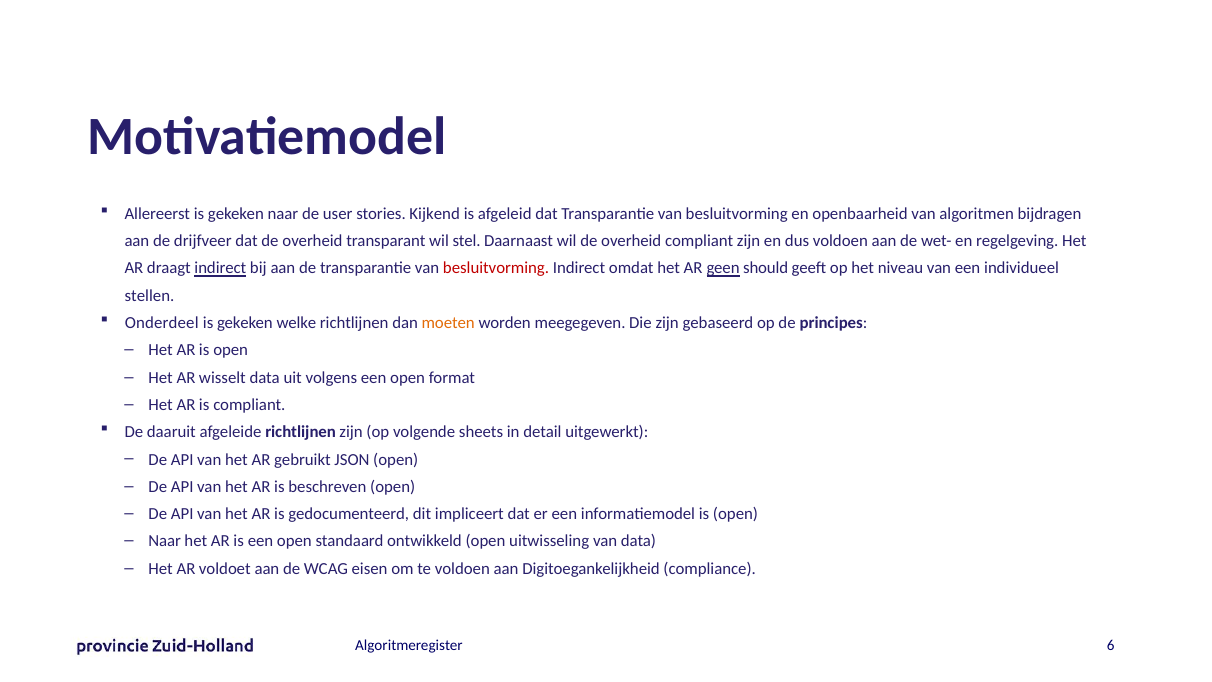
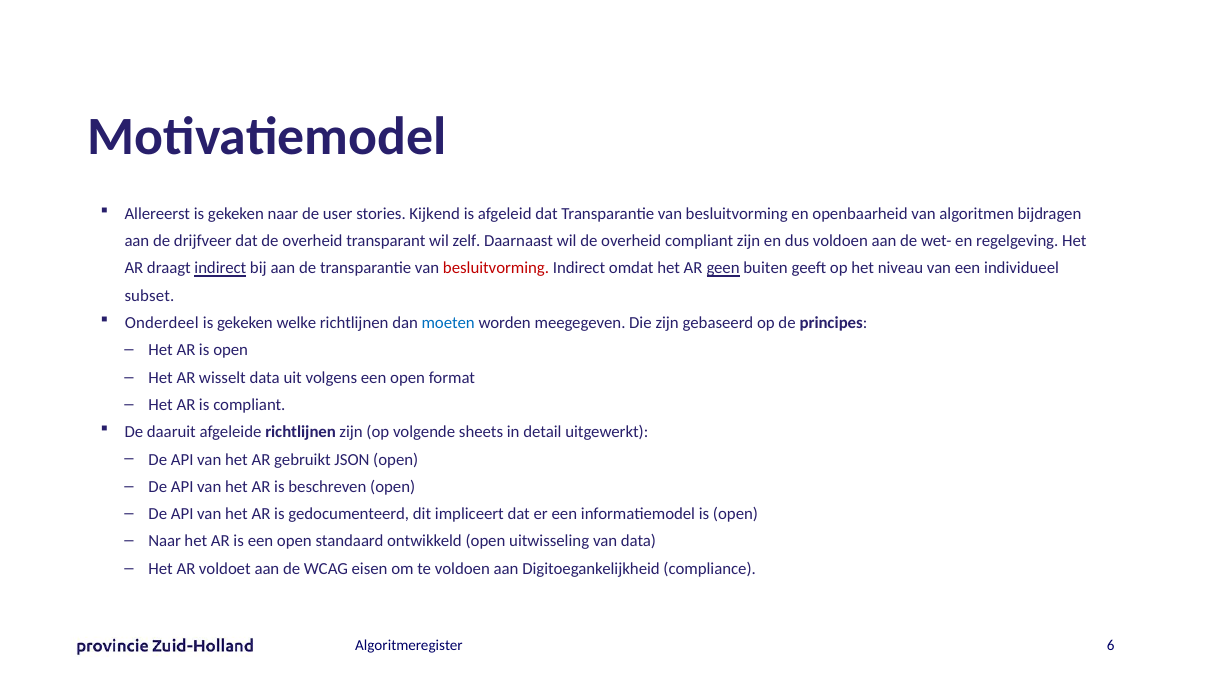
stel: stel -> zelf
should: should -> buiten
stellen: stellen -> subset
moeten colour: orange -> blue
